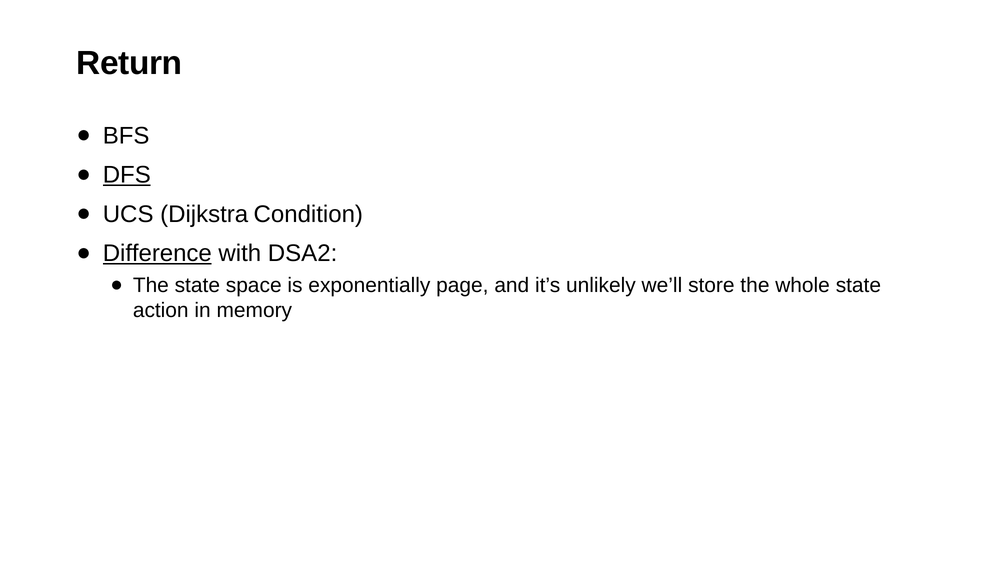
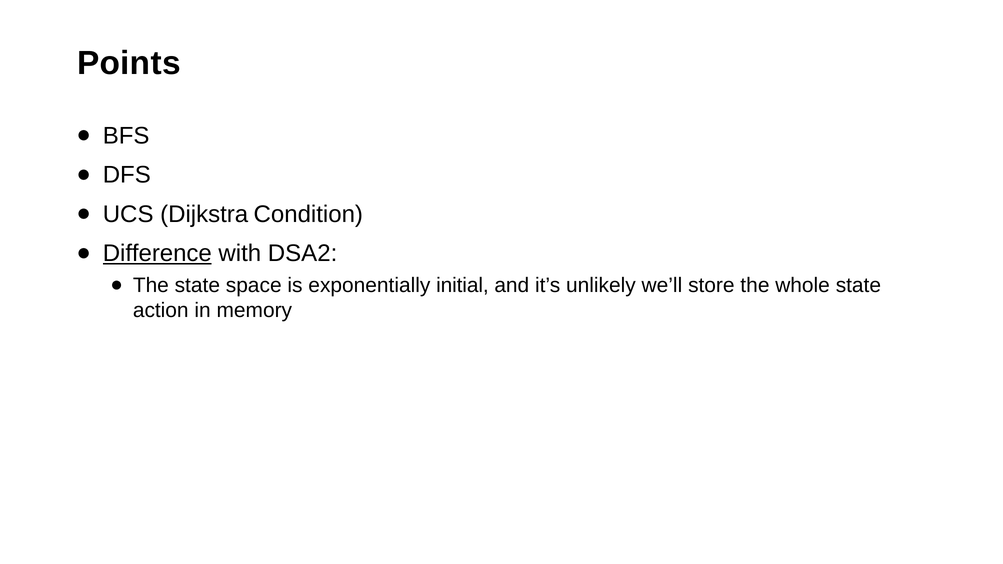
Return: Return -> Points
DFS underline: present -> none
page: page -> initial
